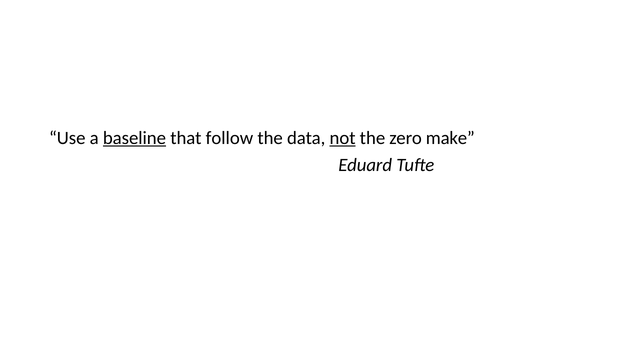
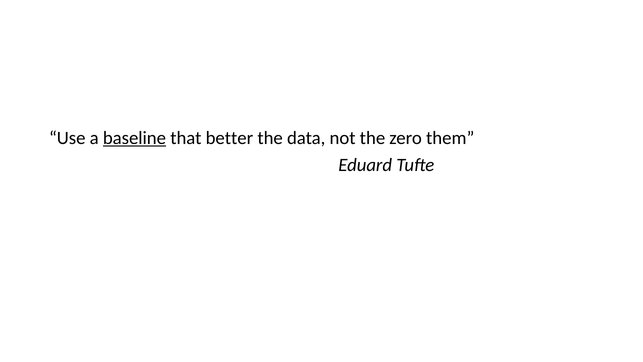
follow: follow -> better
not underline: present -> none
make: make -> them
